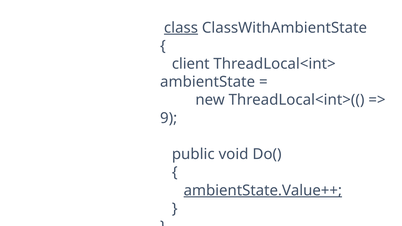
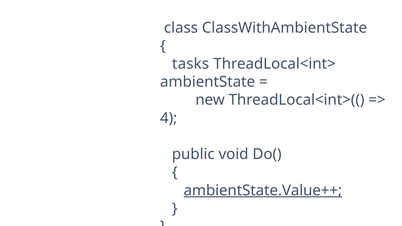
class underline: present -> none
client: client -> tasks
9: 9 -> 4
